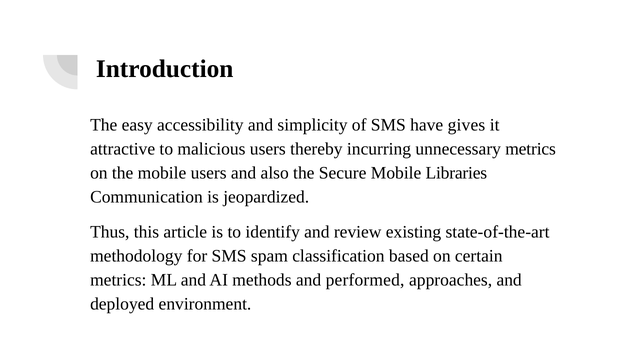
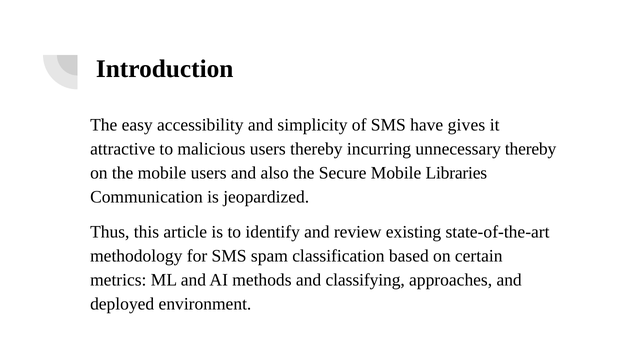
unnecessary metrics: metrics -> thereby
performed: performed -> classifying
